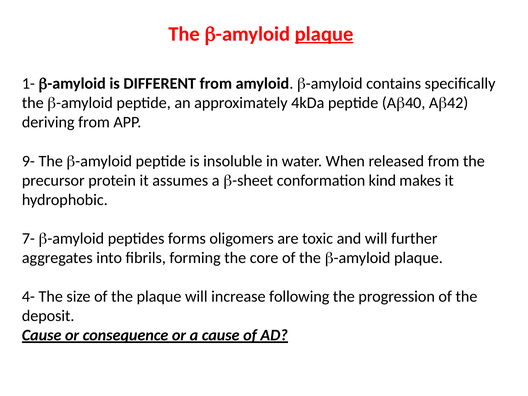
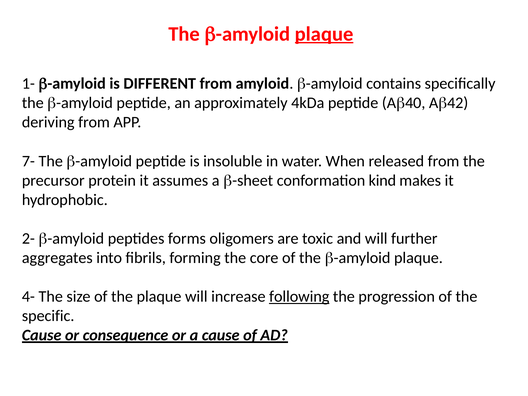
9-: 9- -> 7-
7-: 7- -> 2-
following underline: none -> present
deposit: deposit -> specific
